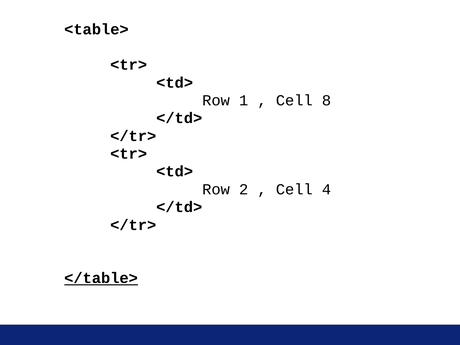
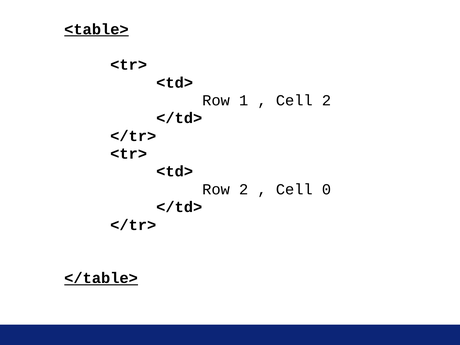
<table> underline: none -> present
Cell 8: 8 -> 2
4: 4 -> 0
